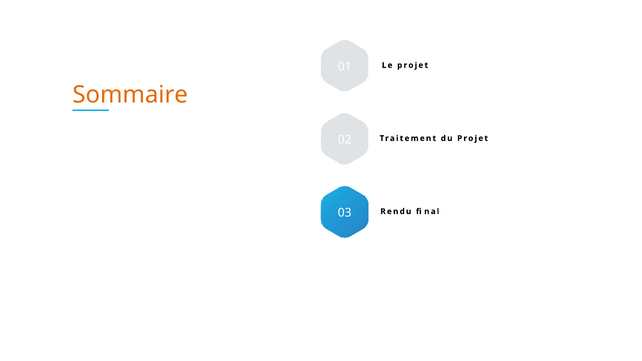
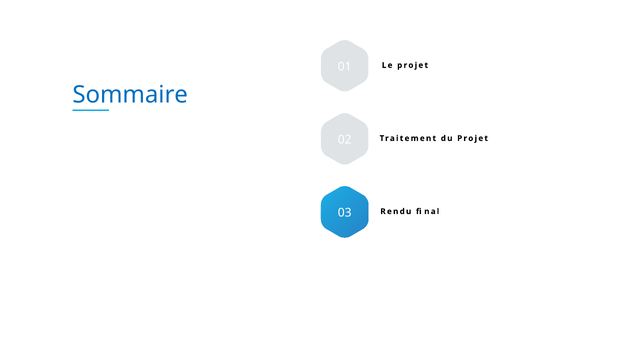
Sommaire colour: orange -> blue
